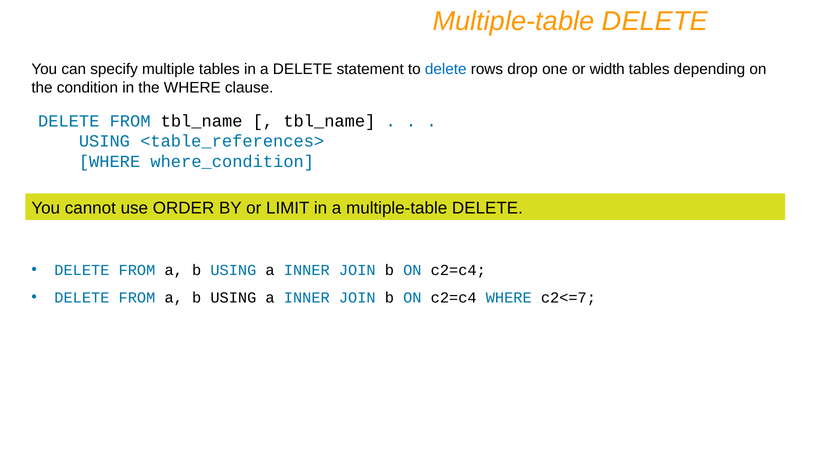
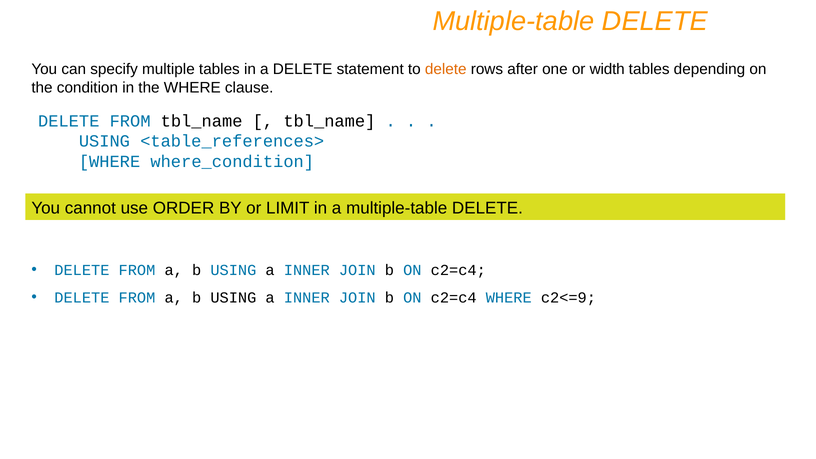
delete at (446, 69) colour: blue -> orange
drop: drop -> after
c2<=7: c2<=7 -> c2<=9
